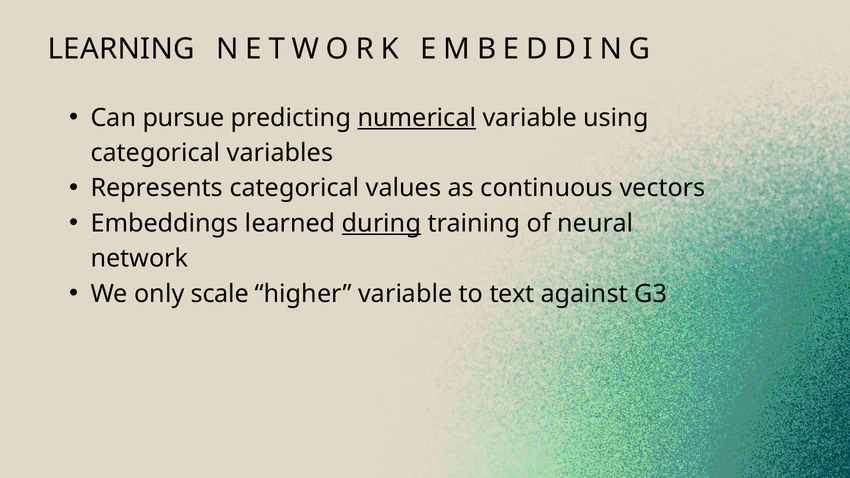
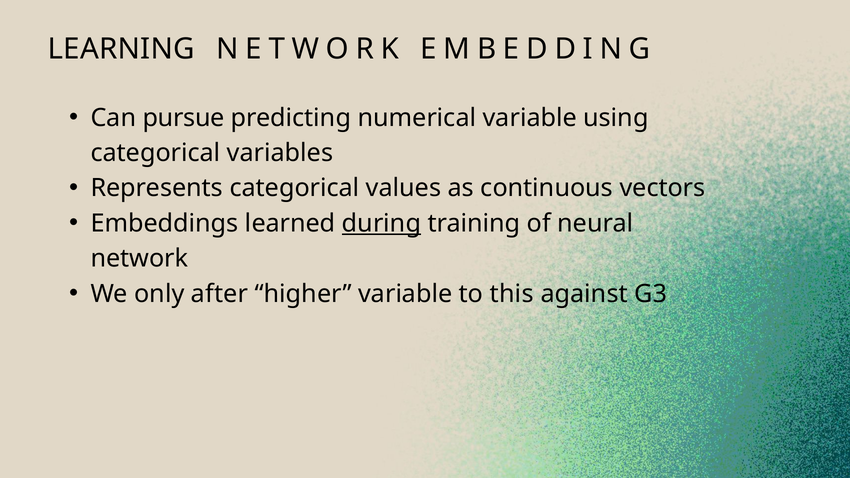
numerical underline: present -> none
scale: scale -> after
text: text -> this
